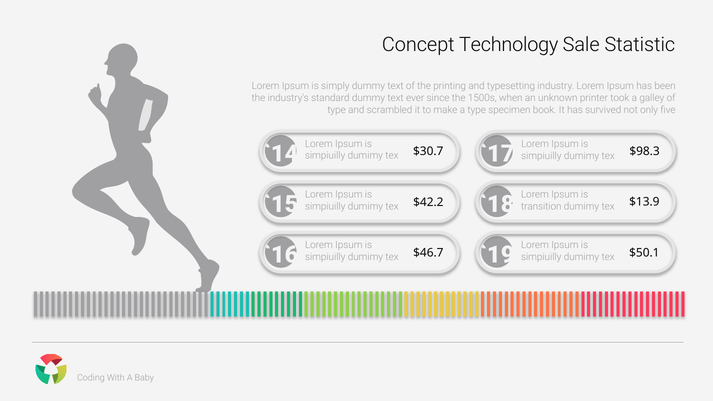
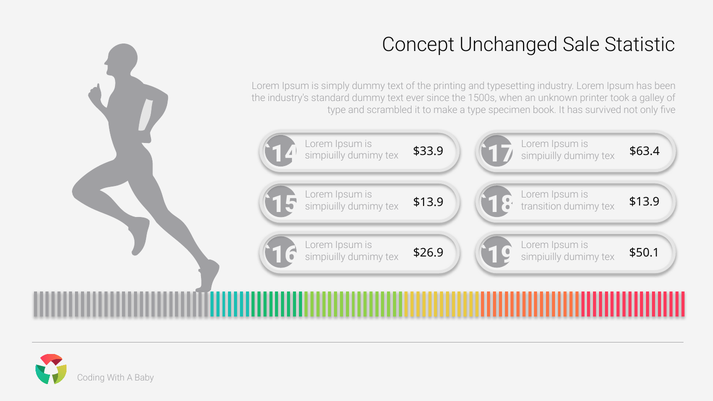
Technology: Technology -> Unchanged
$30.7: $30.7 -> $33.9
$98.3: $98.3 -> $63.4
$42.2 at (428, 202): $42.2 -> $13.9
$46.7: $46.7 -> $26.9
